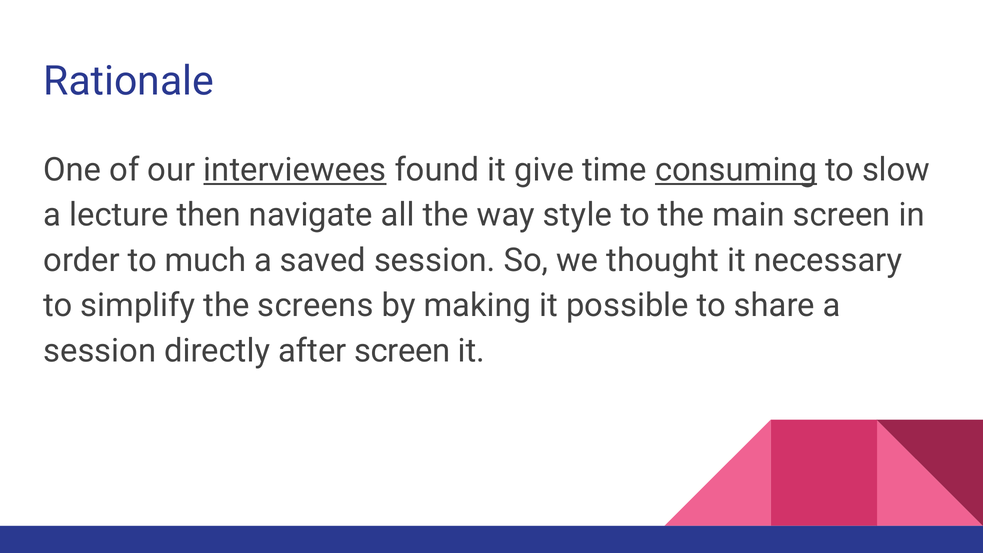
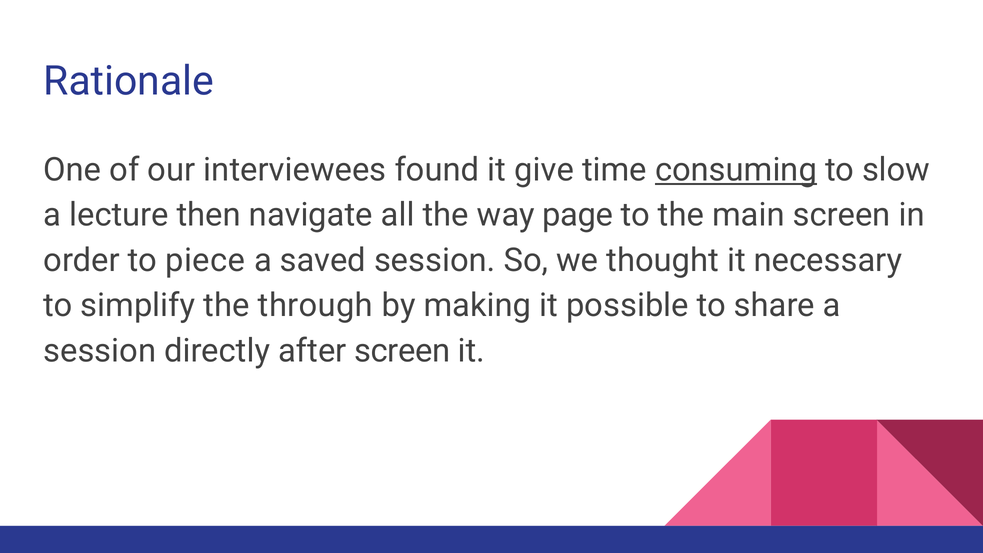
interviewees underline: present -> none
style: style -> page
much: much -> piece
screens: screens -> through
